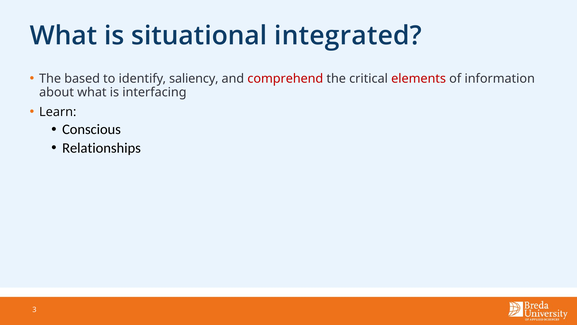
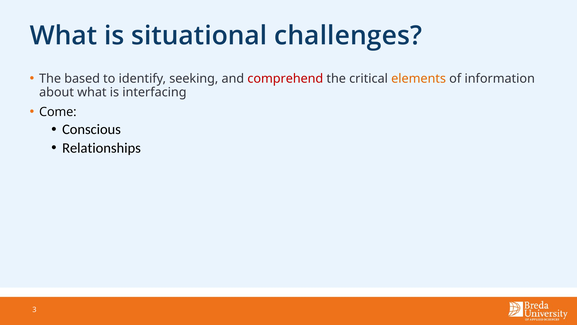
integrated: integrated -> challenges
saliency: saliency -> seeking
elements colour: red -> orange
Learn: Learn -> Come
